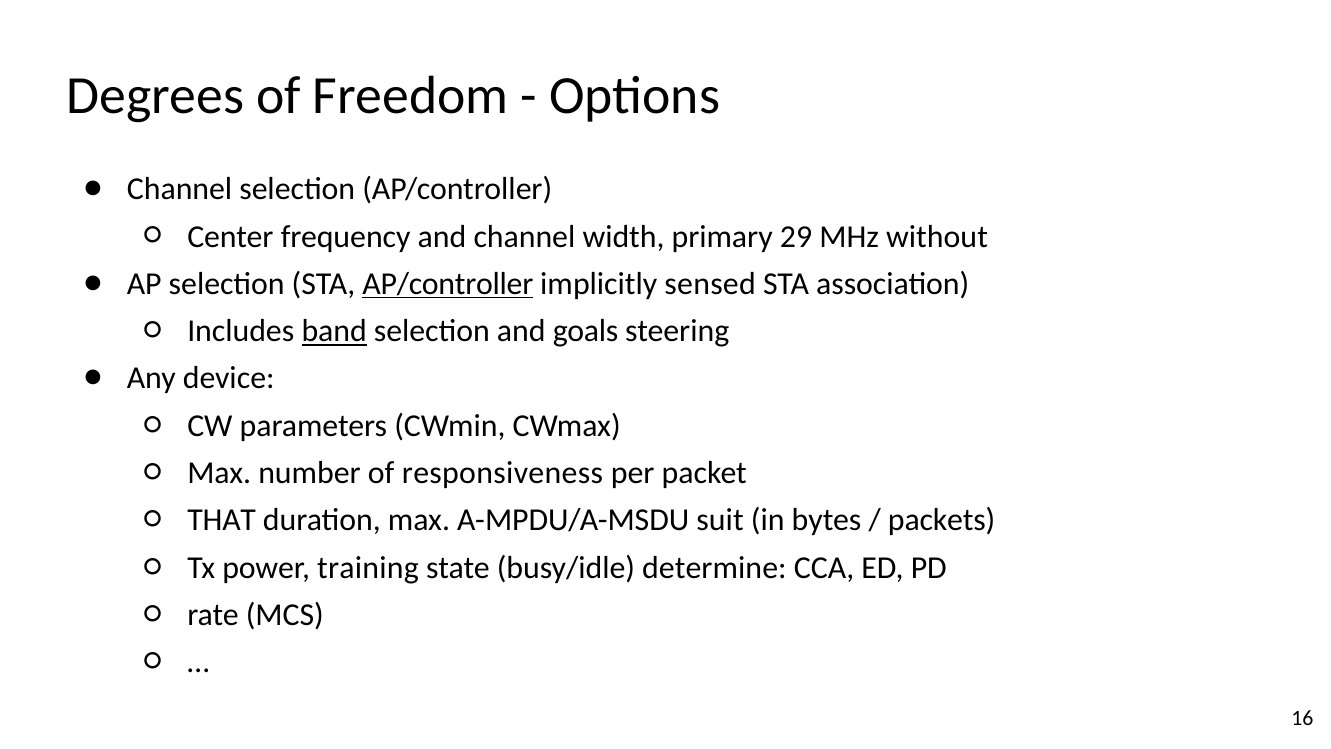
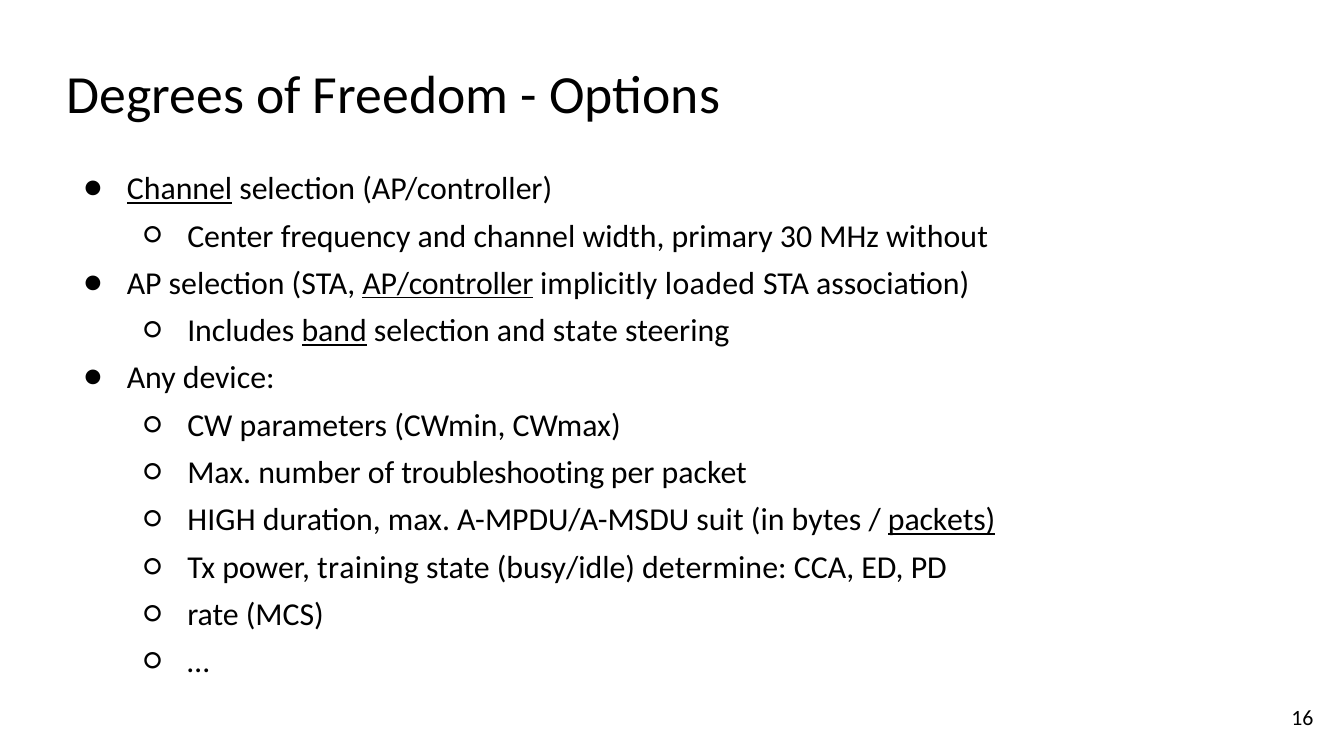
Channel at (180, 189) underline: none -> present
29: 29 -> 30
sensed: sensed -> loaded
and goals: goals -> state
responsiveness: responsiveness -> troubleshooting
THAT: THAT -> HIGH
packets underline: none -> present
